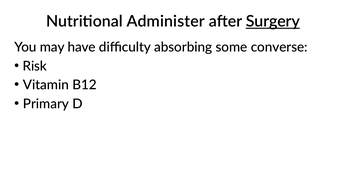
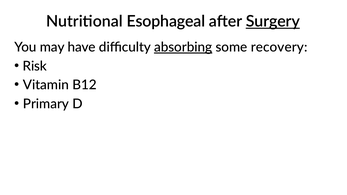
Administer: Administer -> Esophageal
absorbing underline: none -> present
converse: converse -> recovery
